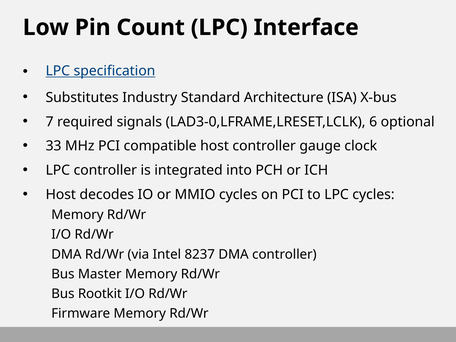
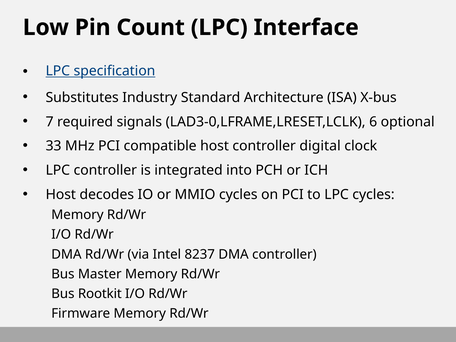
gauge: gauge -> digital
